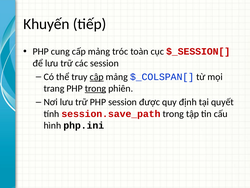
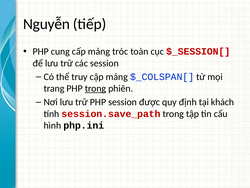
Khuyến: Khuyến -> Nguyễn
cập underline: present -> none
quyết: quyết -> khách
